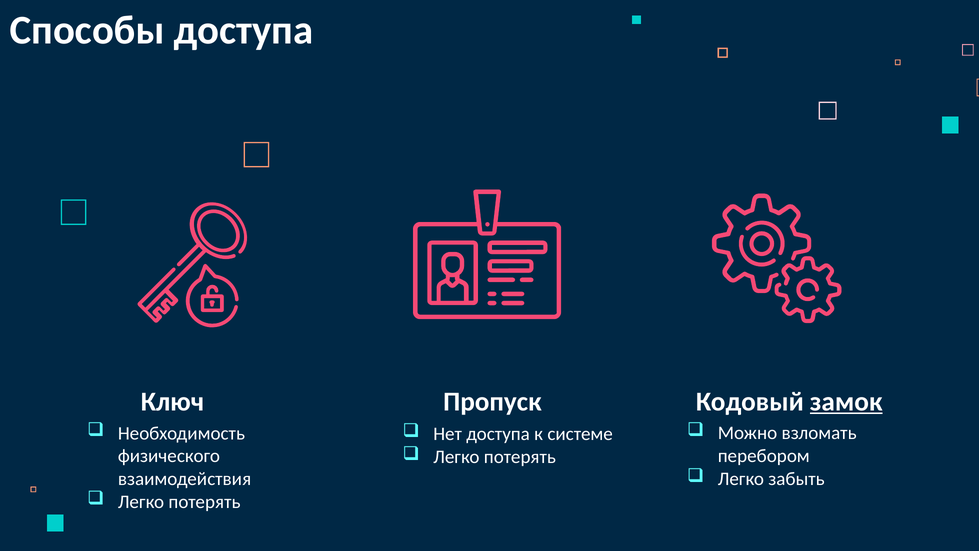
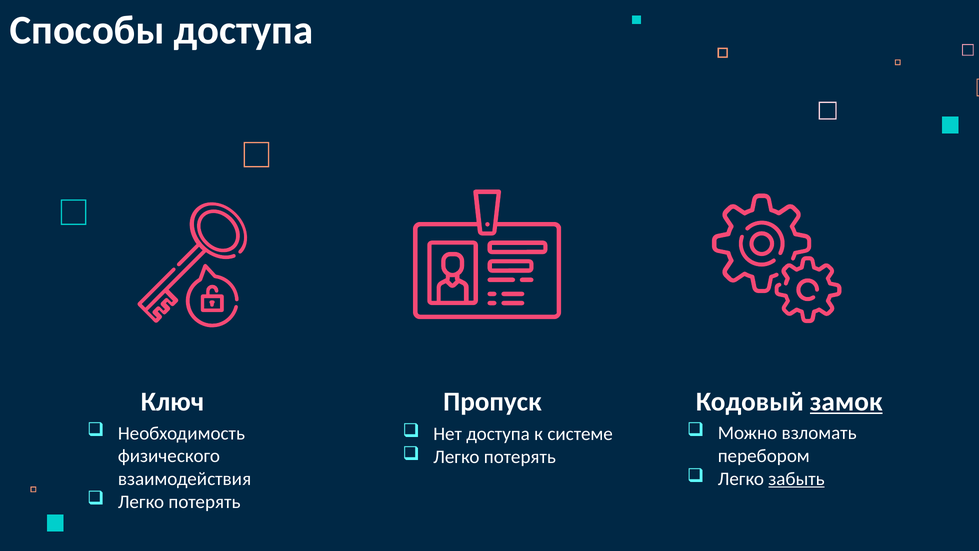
забыть underline: none -> present
